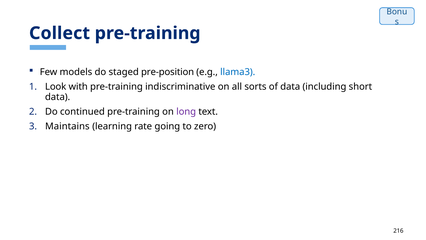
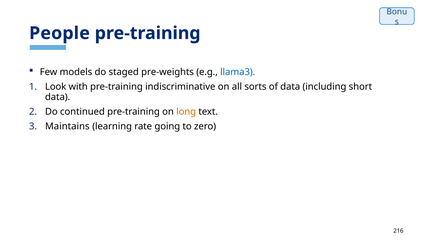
Collect: Collect -> People
pre-position: pre-position -> pre-weights
long colour: purple -> orange
